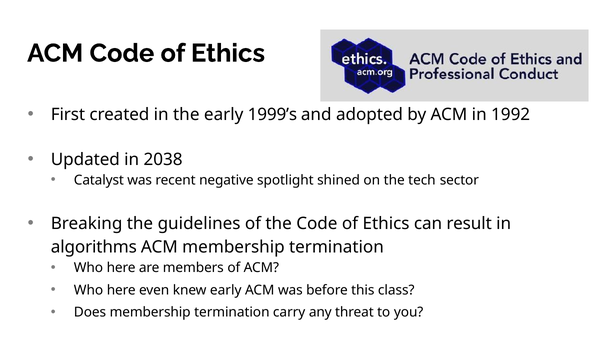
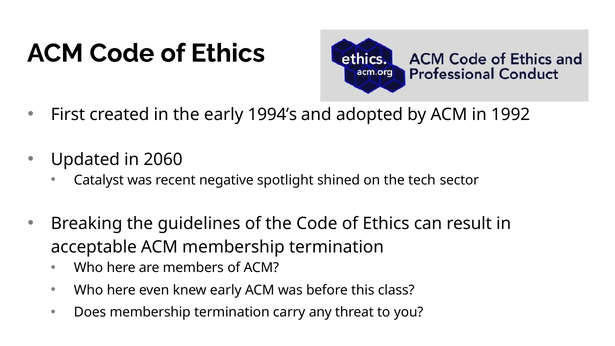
1999’s: 1999’s -> 1994’s
2038: 2038 -> 2060
algorithms: algorithms -> acceptable
